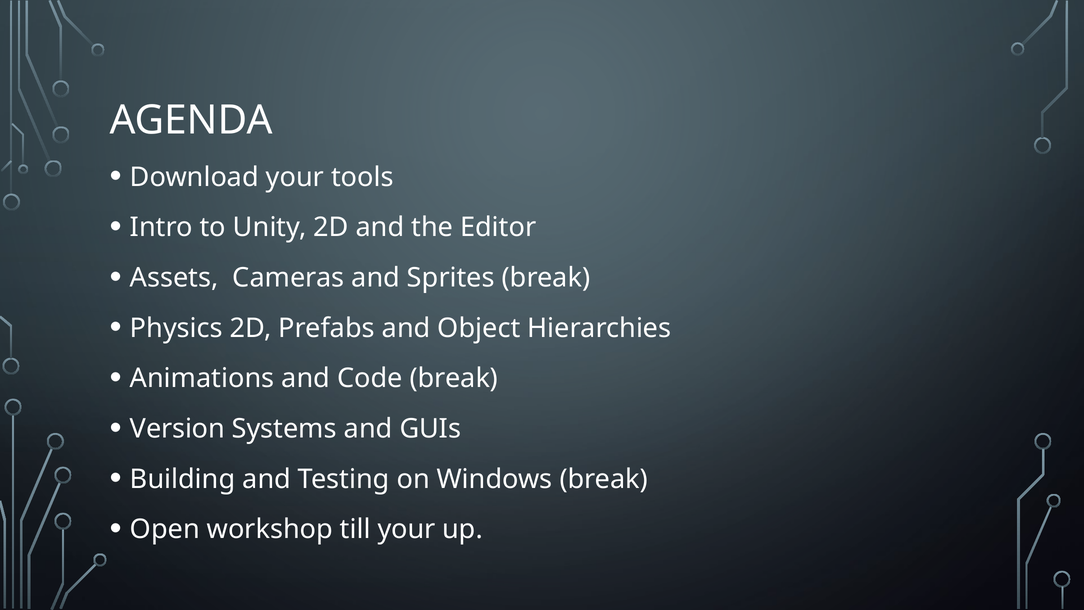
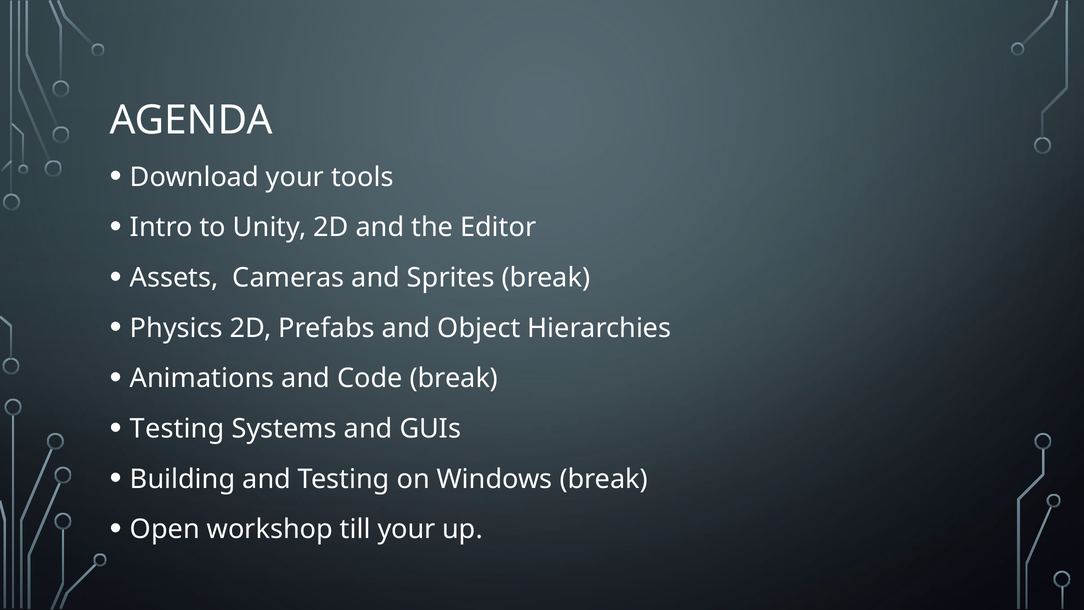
Version at (177, 429): Version -> Testing
